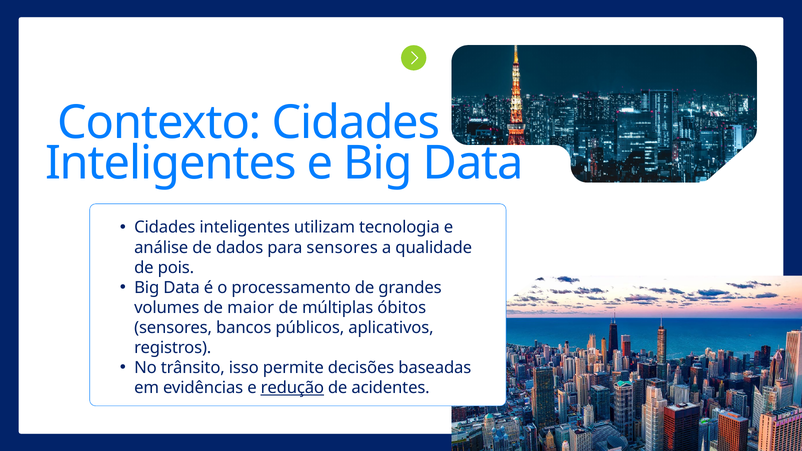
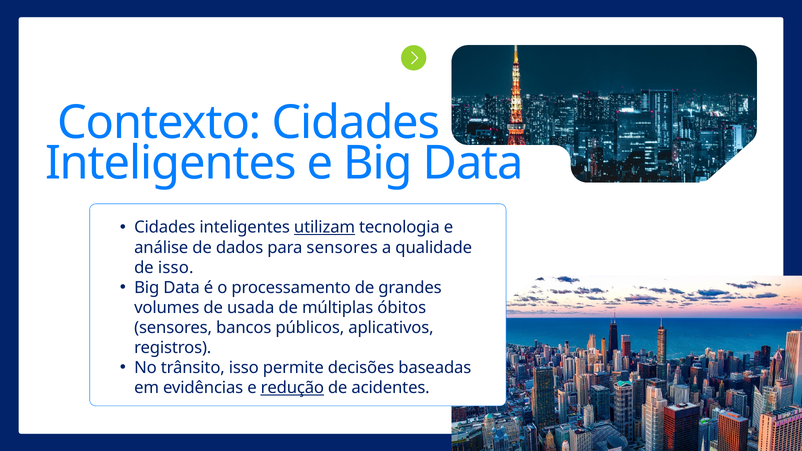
utilizam underline: none -> present
de pois: pois -> isso
maior: maior -> usada
